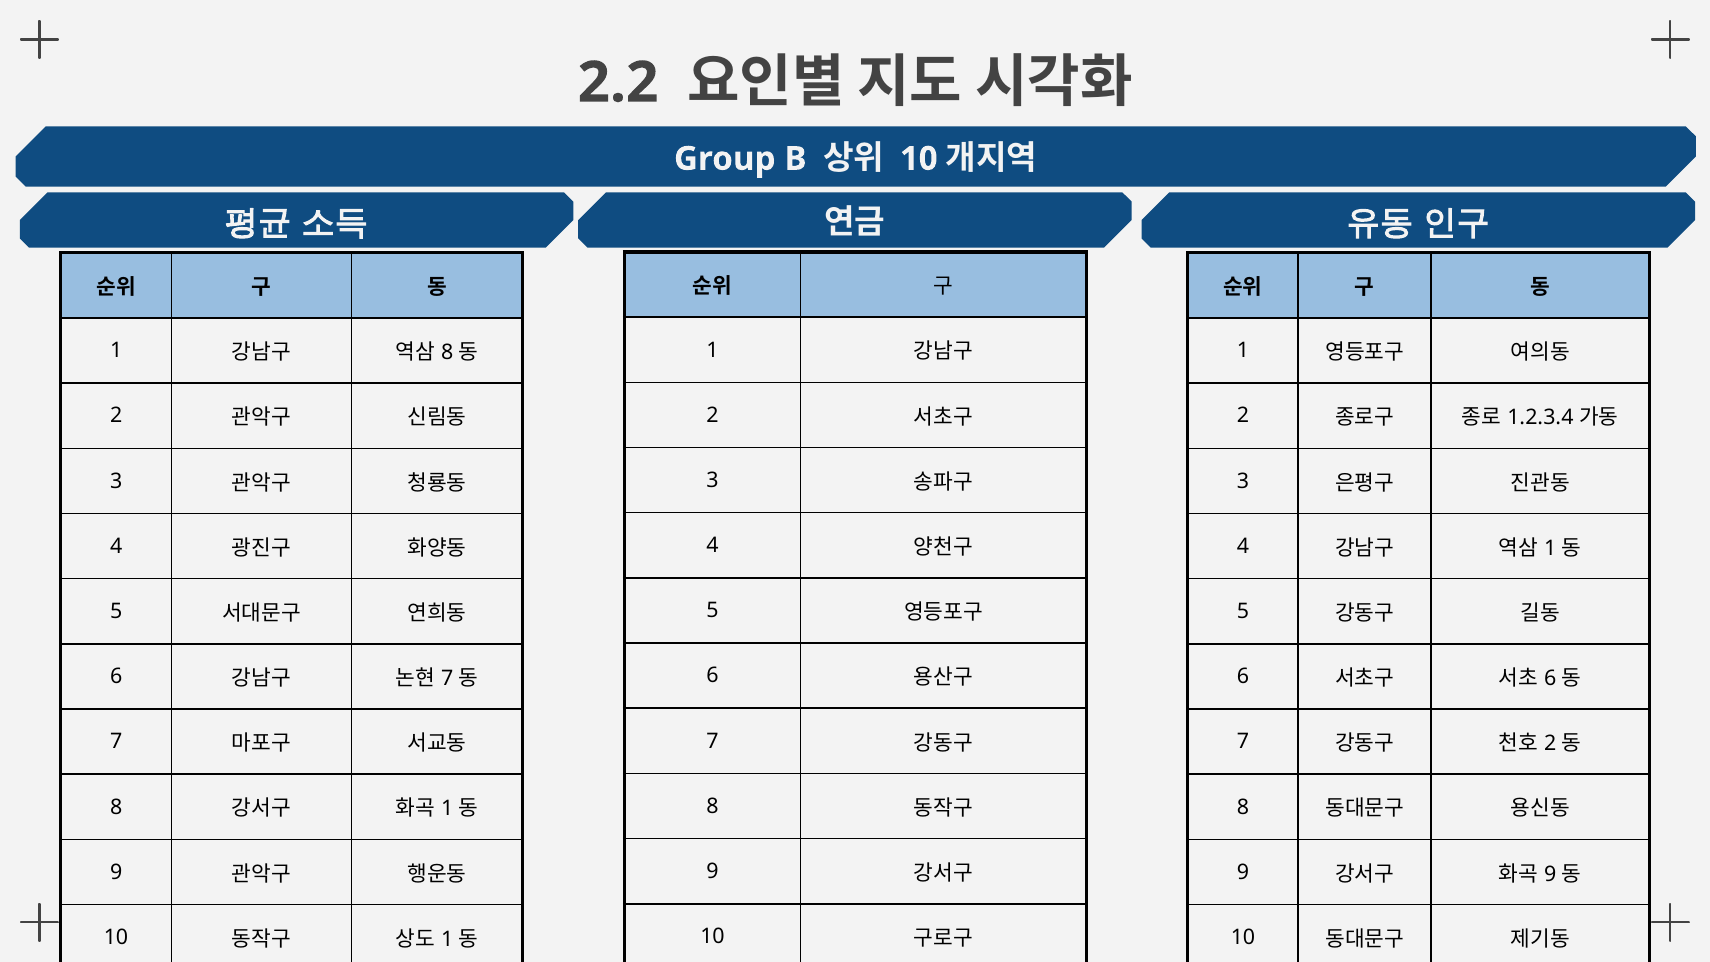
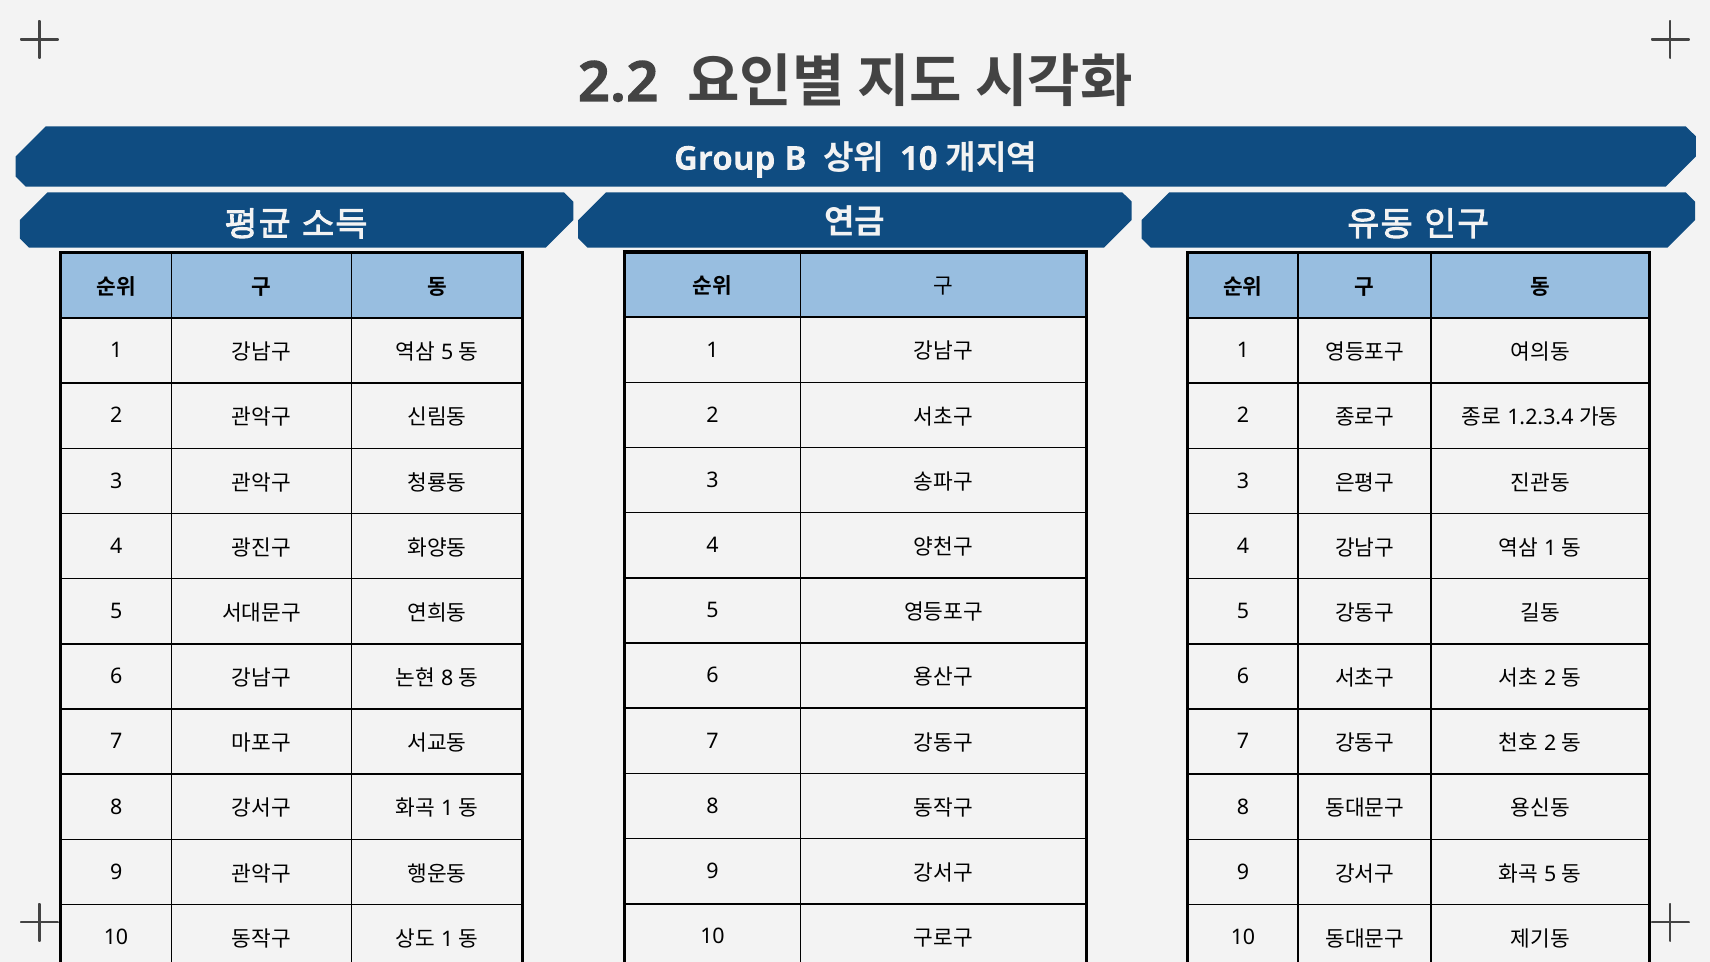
8 at (447, 353): 8 -> 5
7 at (447, 678): 7 -> 8
6 at (1550, 678): 6 -> 2
9 at (1550, 874): 9 -> 5
